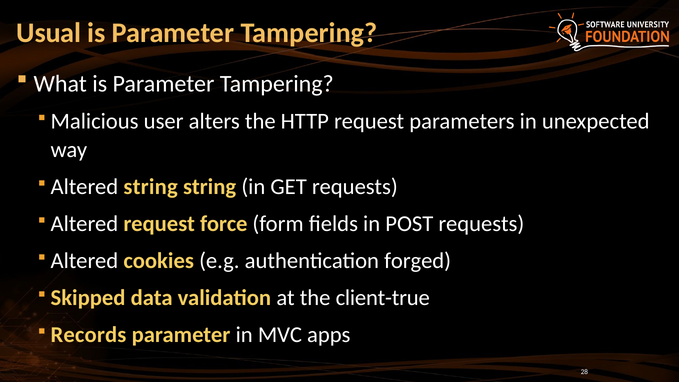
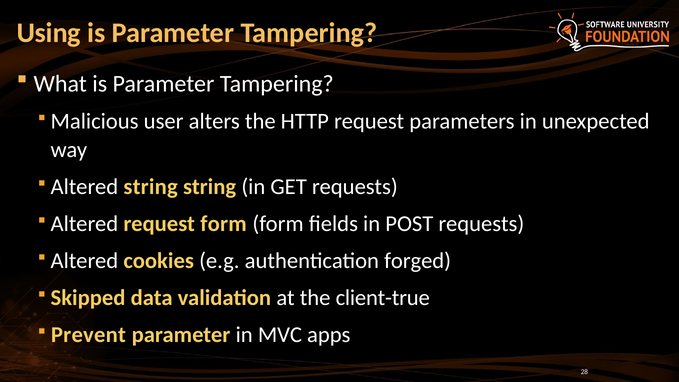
Usual: Usual -> Using
request force: force -> form
Records: Records -> Prevent
